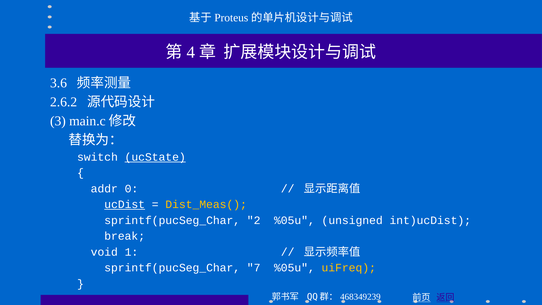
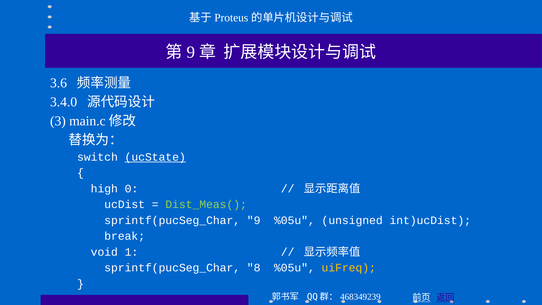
4 at (191, 52): 4 -> 9
2.6.2: 2.6.2 -> 3.4.0
addr: addr -> high
ucDist underline: present -> none
Dist_Meas( colour: yellow -> light green
sprintf(pucSeg_Char 2: 2 -> 9
7: 7 -> 8
